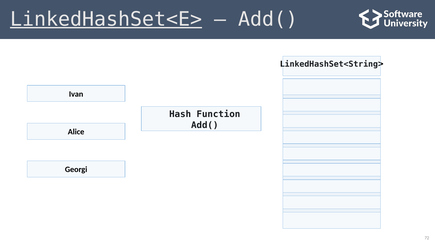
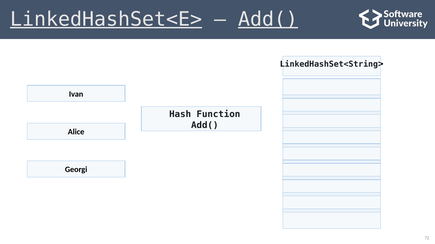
Add( at (268, 19) underline: none -> present
